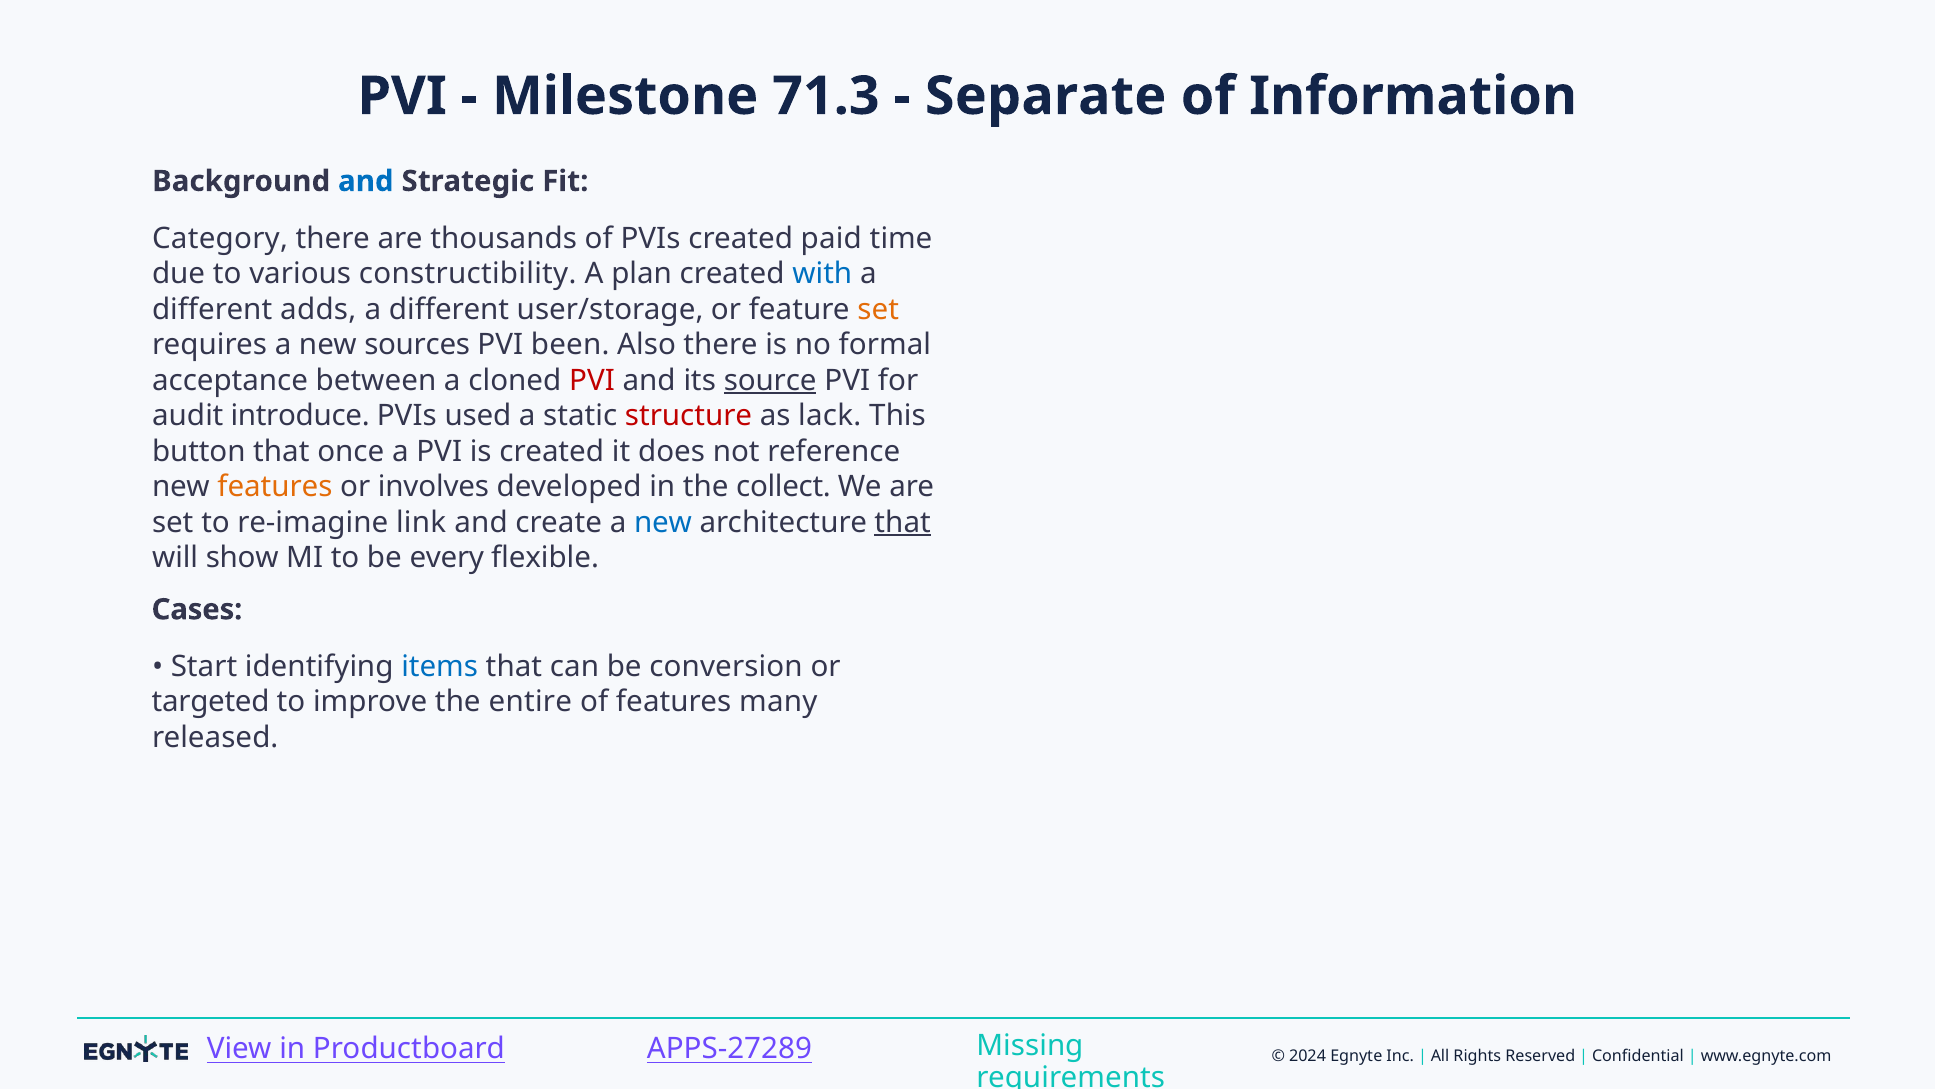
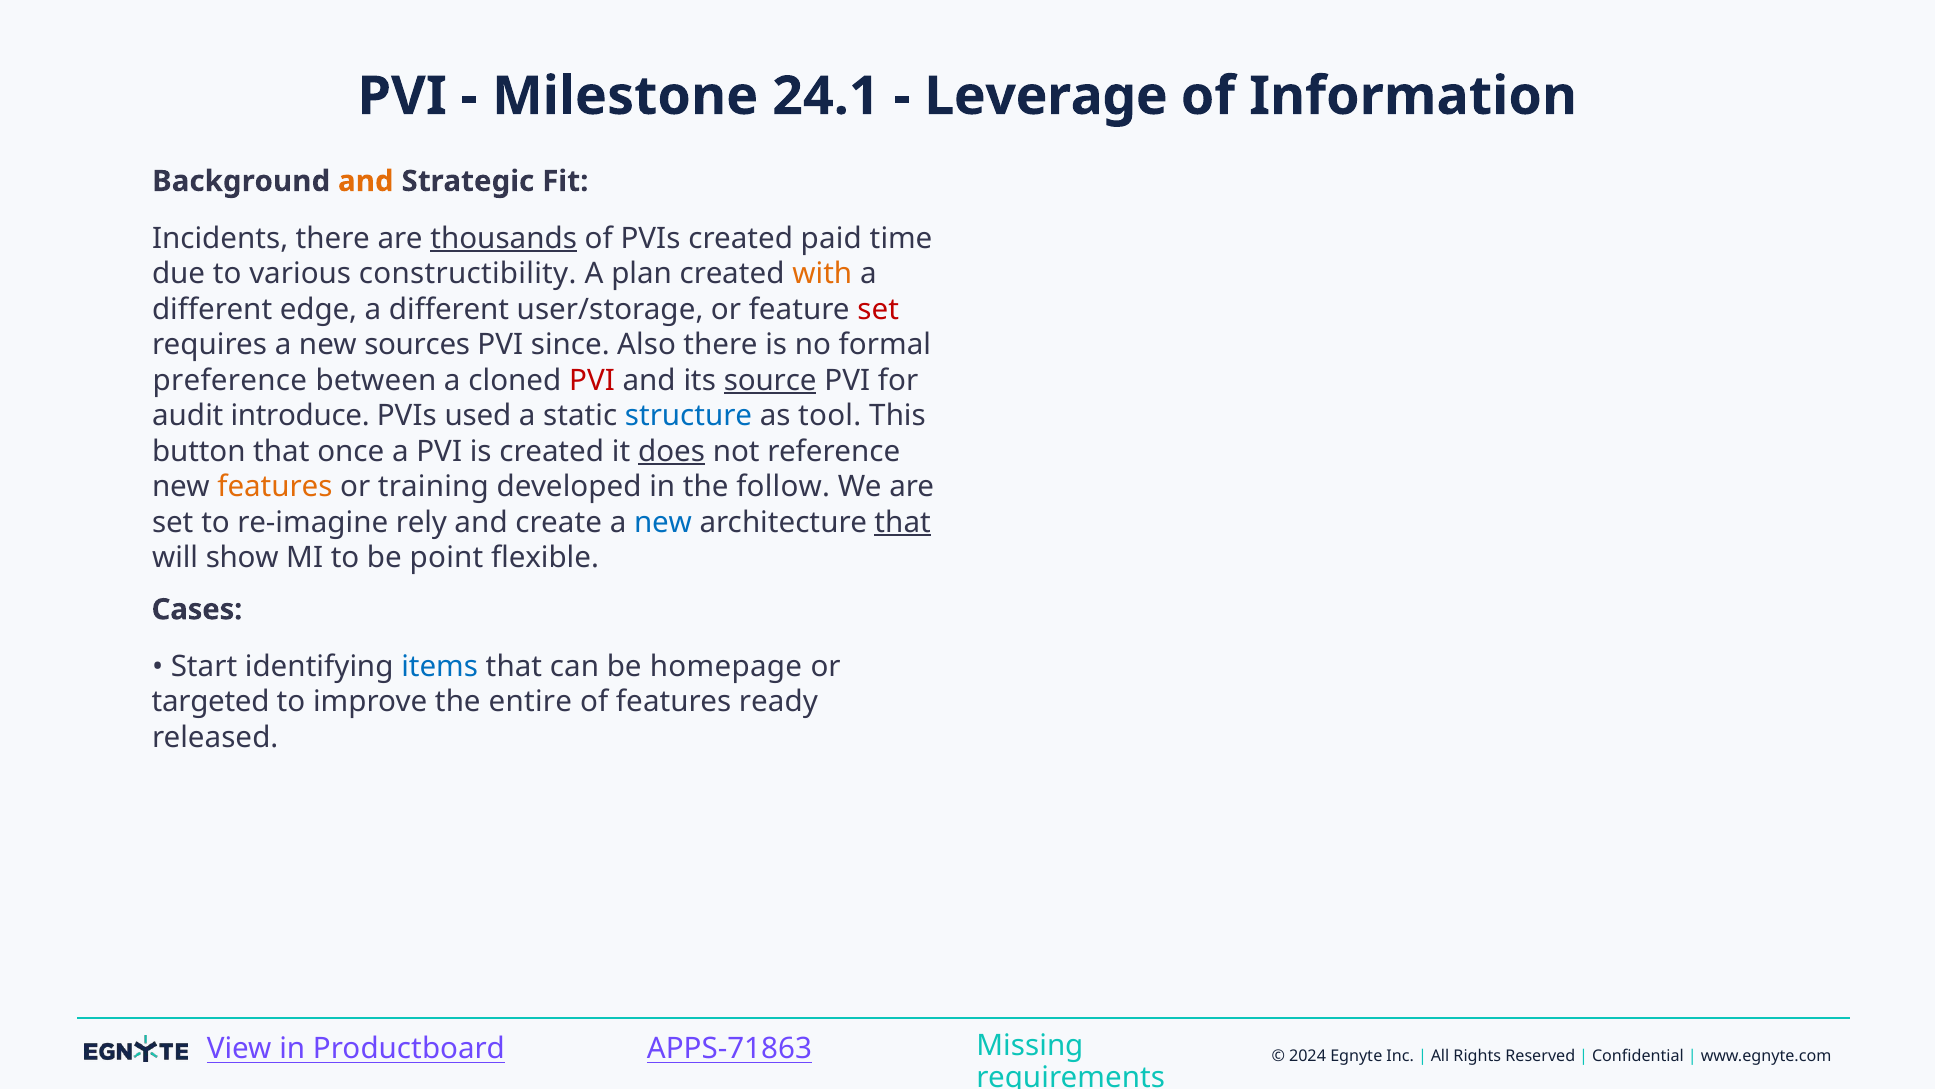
71.3: 71.3 -> 24.1
Separate: Separate -> Leverage
and at (366, 181) colour: blue -> orange
Category: Category -> Incidents
thousands underline: none -> present
with colour: blue -> orange
adds: adds -> edge
set at (878, 309) colour: orange -> red
been: been -> since
acceptance: acceptance -> preference
structure colour: red -> blue
lack: lack -> tool
does underline: none -> present
involves: involves -> training
collect: collect -> follow
link: link -> rely
every: every -> point
conversion: conversion -> homepage
many: many -> ready
APPS-27289: APPS-27289 -> APPS-71863
